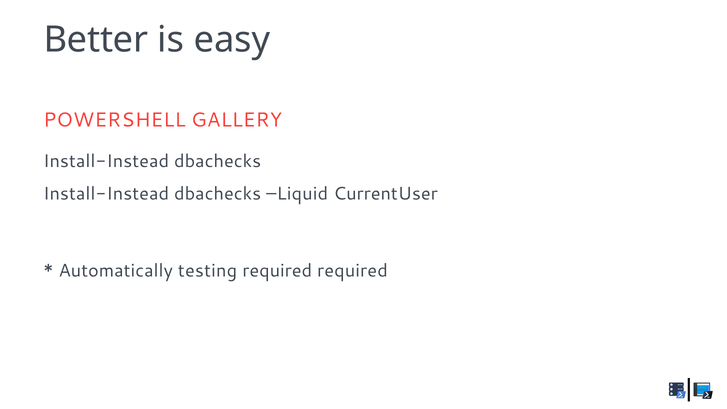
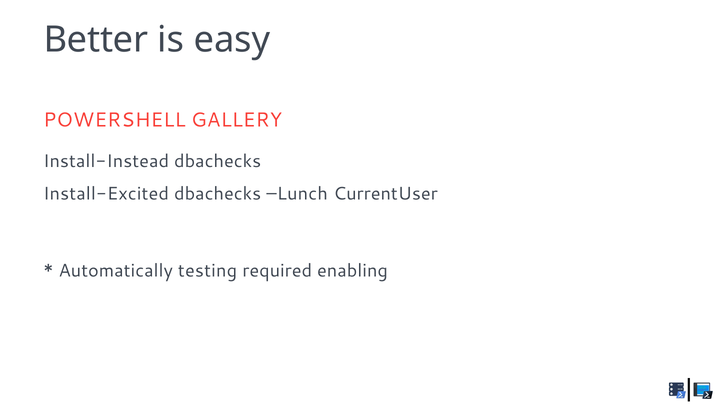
Install-Instead at (106, 194): Install-Instead -> Install-Excited
Liquid: Liquid -> Lunch
required required: required -> enabling
